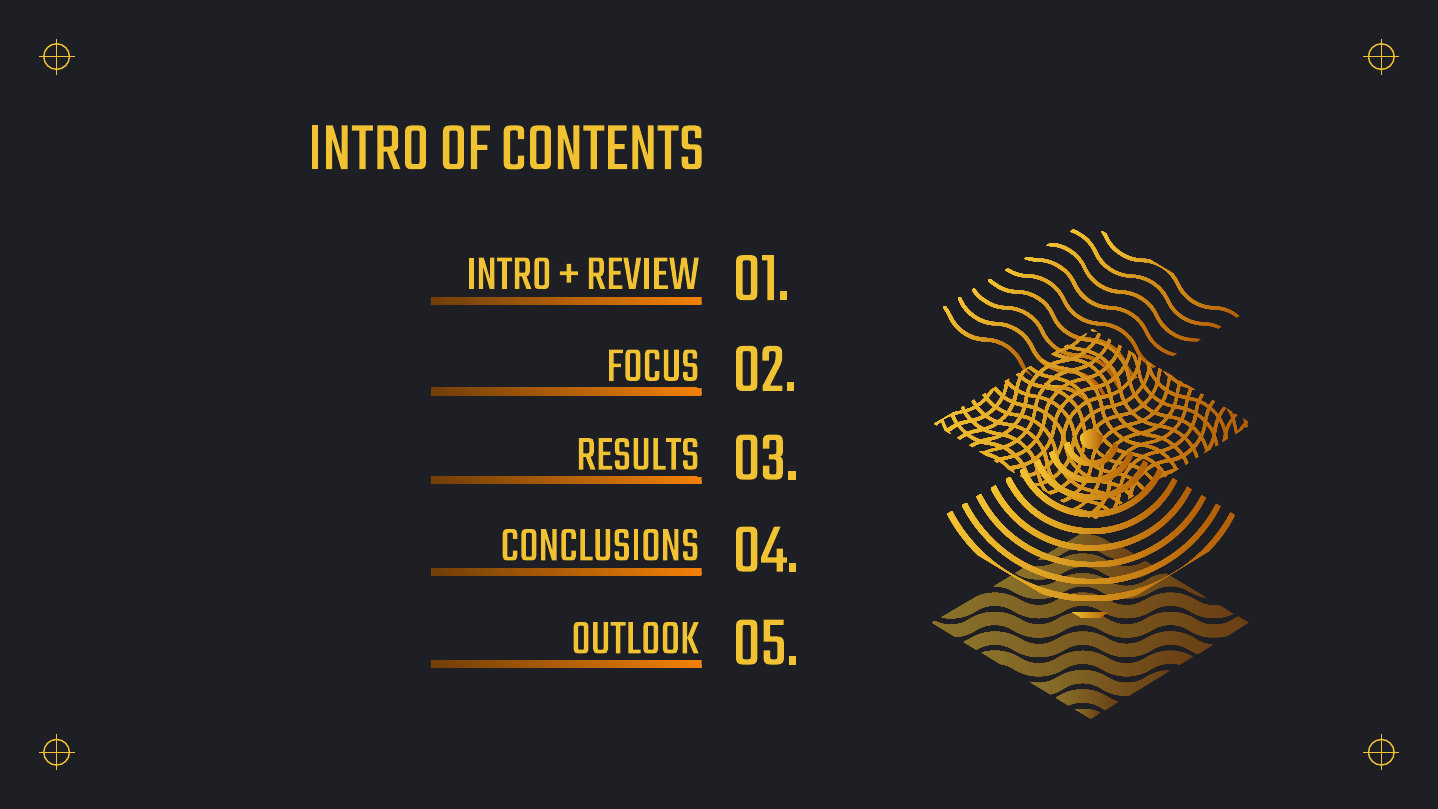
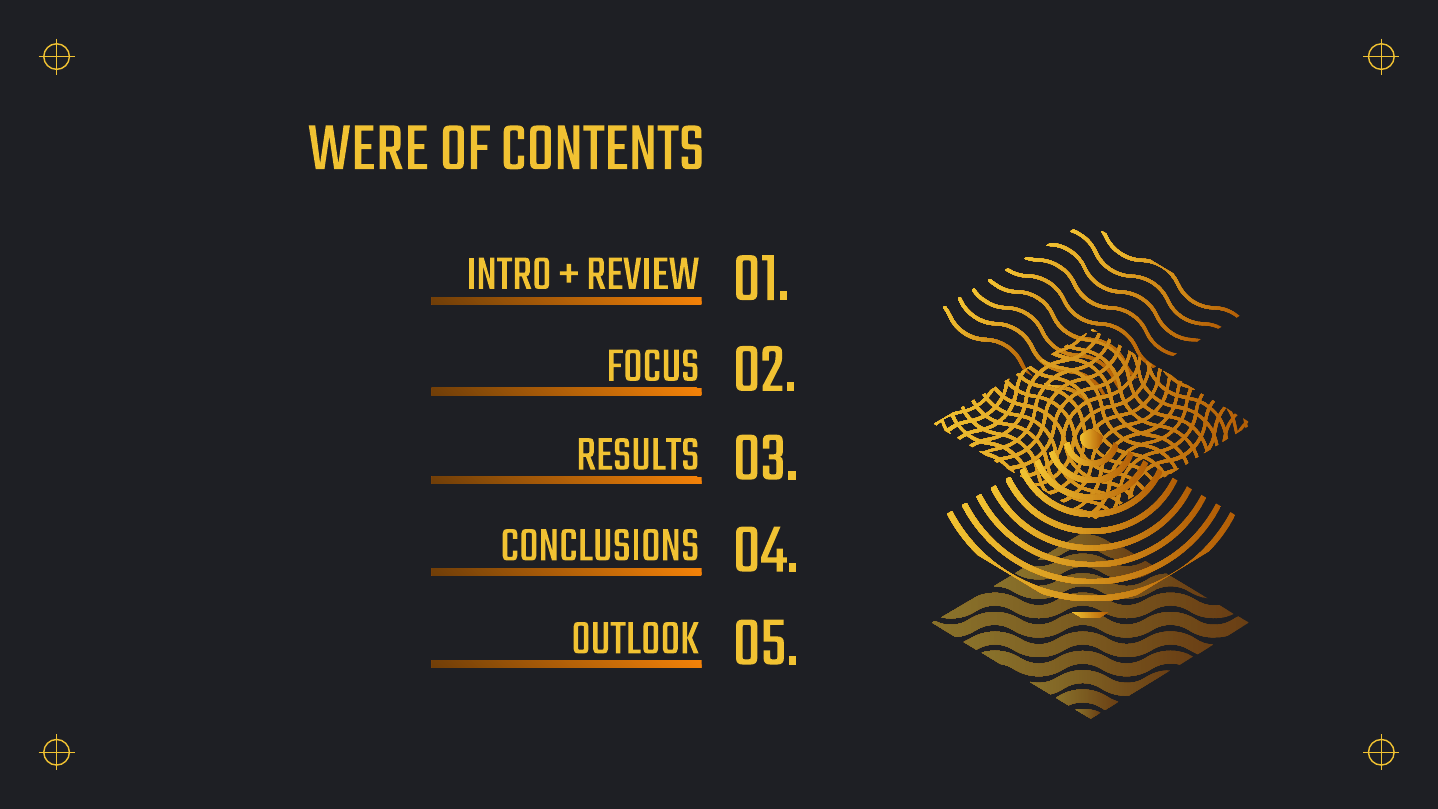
INTRO at (368, 146): INTRO -> WERE
